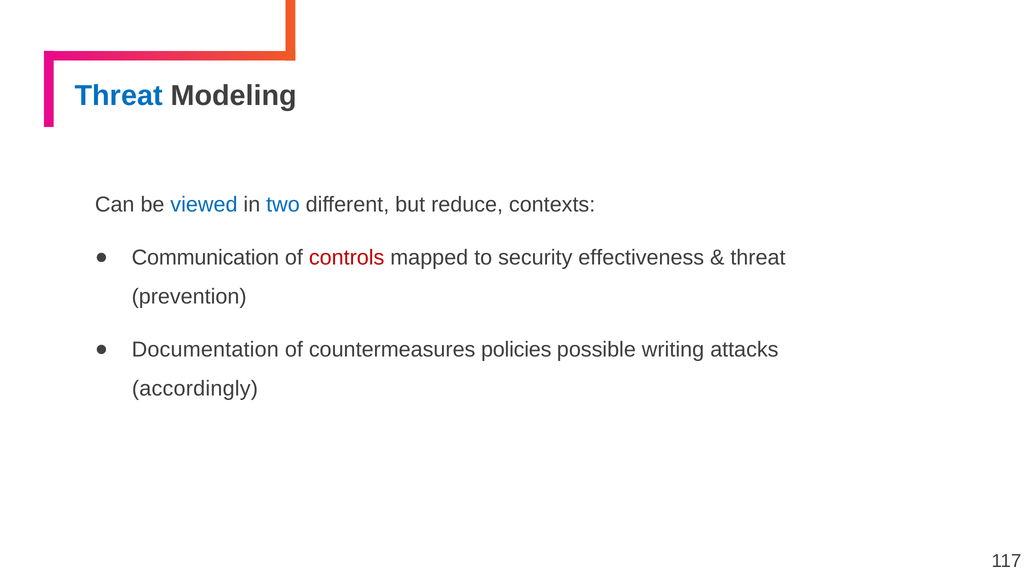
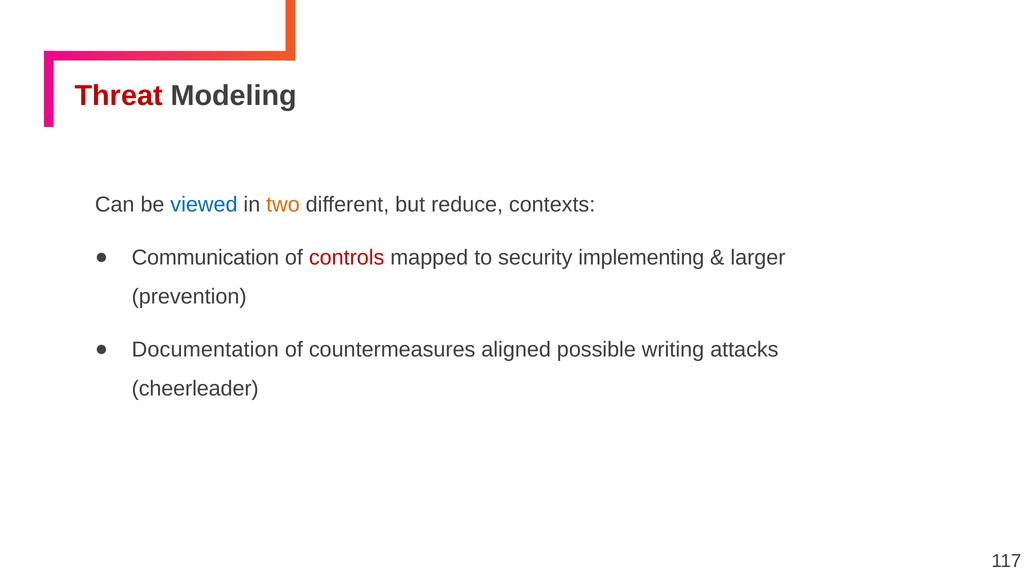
Threat at (119, 96) colour: blue -> red
two colour: blue -> orange
effectiveness: effectiveness -> implementing
threat at (758, 258): threat -> larger
policies: policies -> aligned
accordingly: accordingly -> cheerleader
